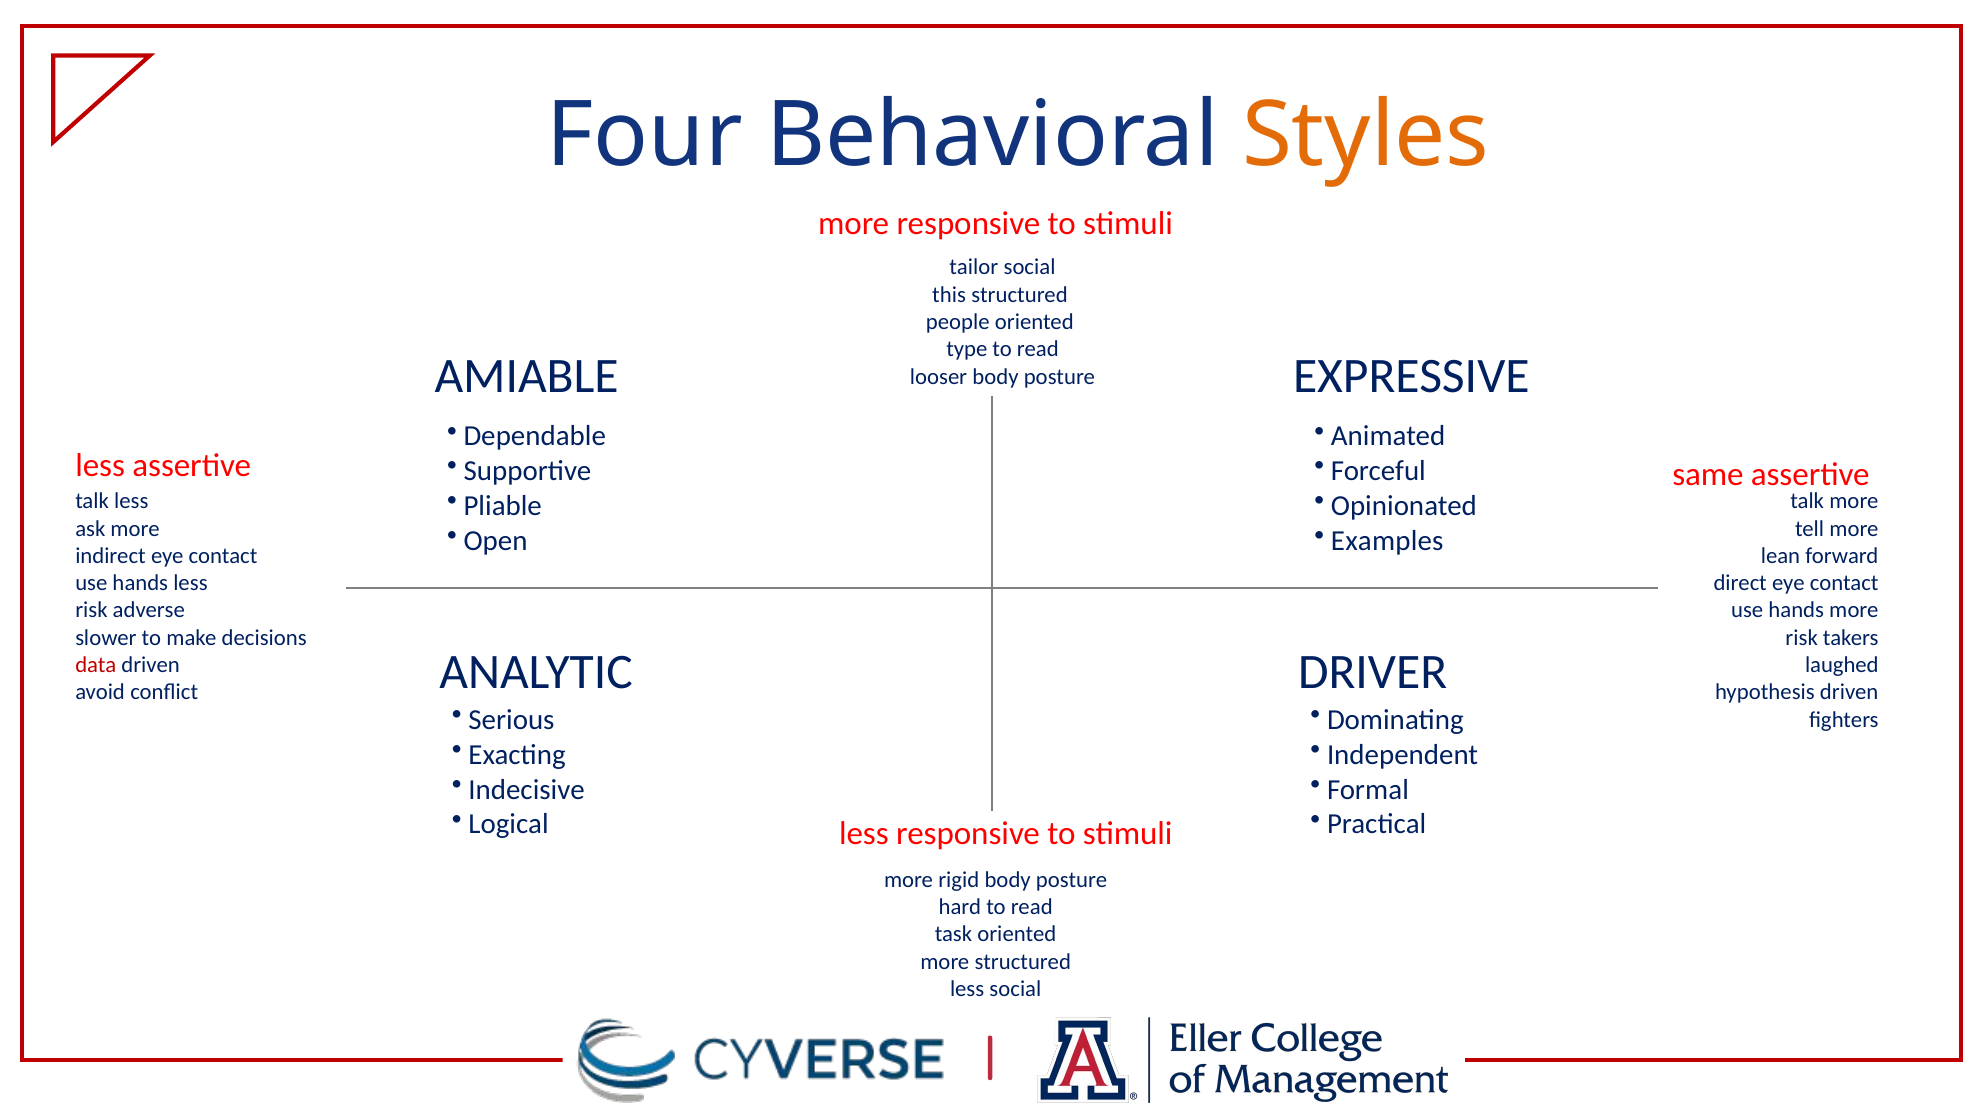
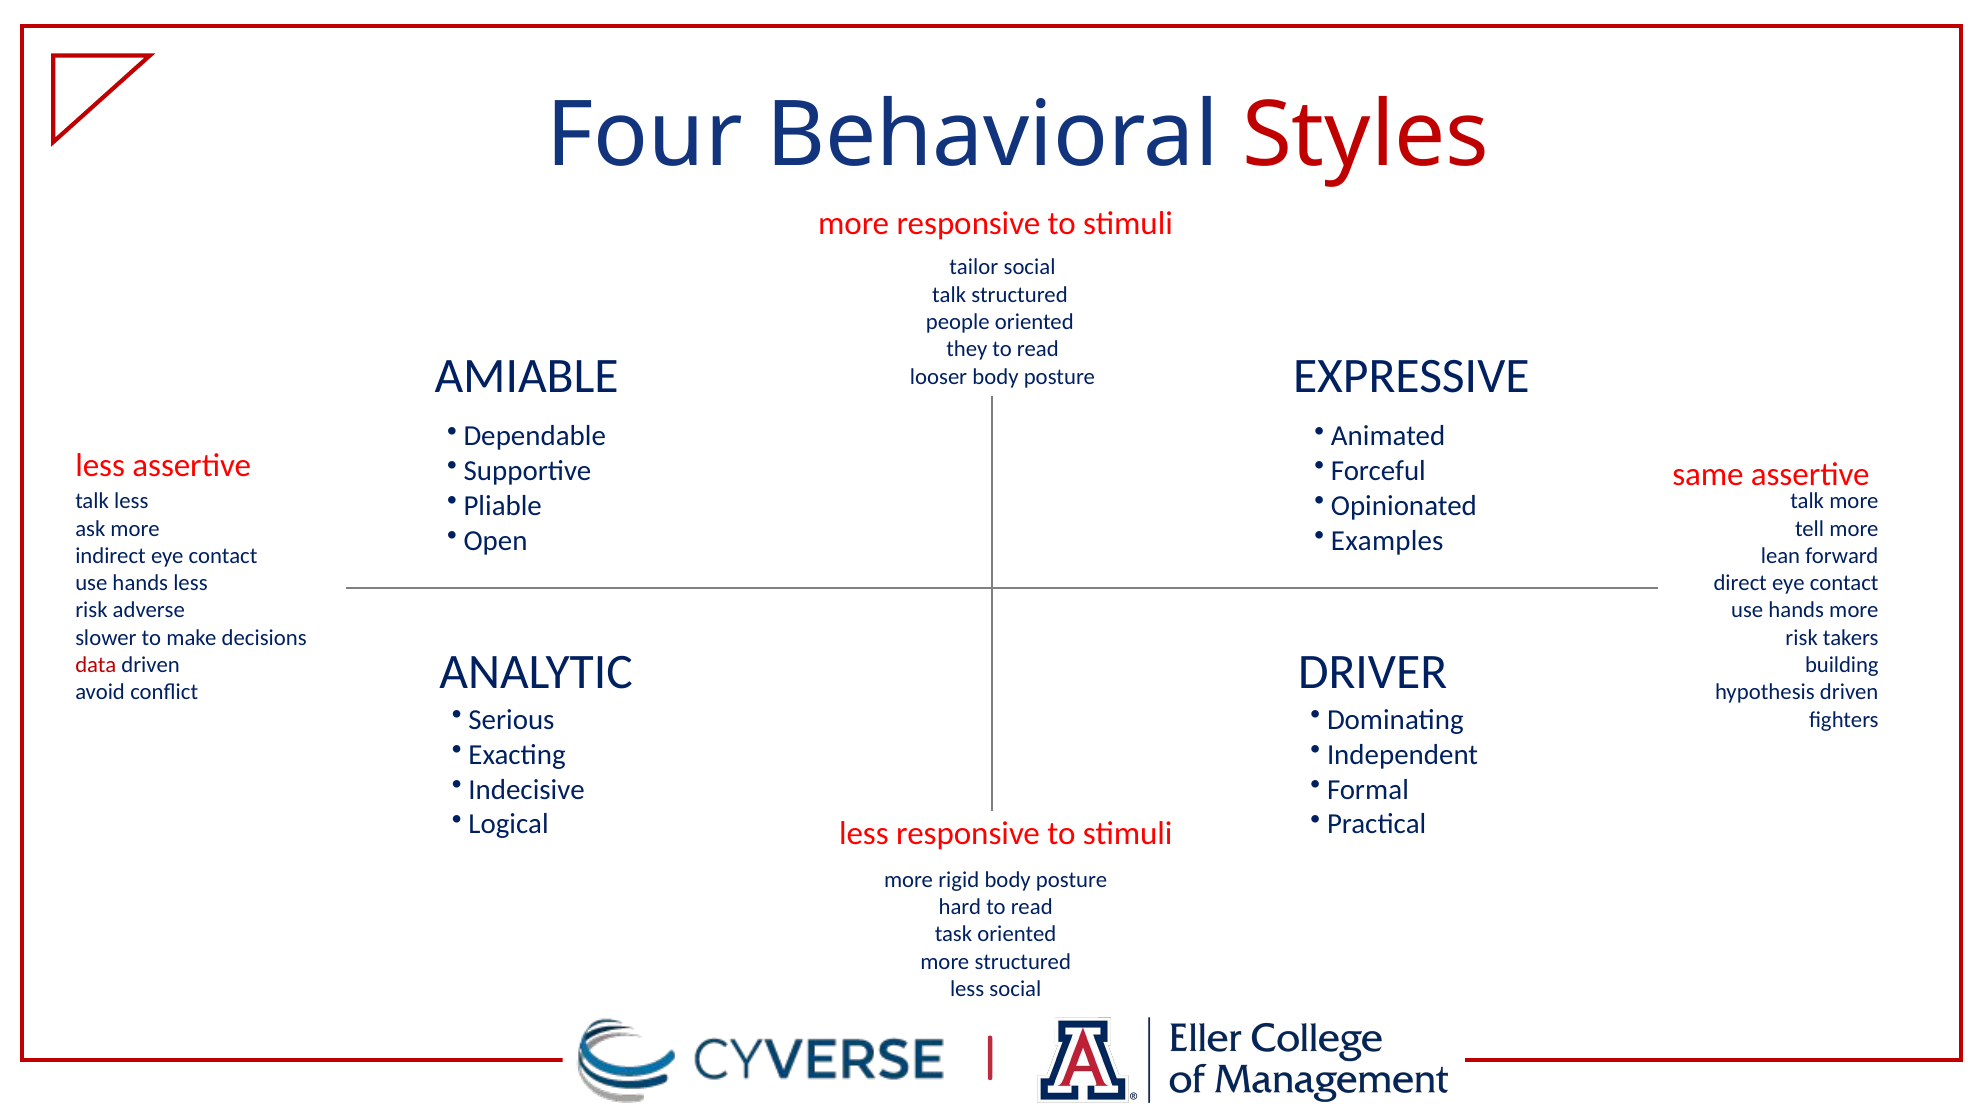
Styles colour: orange -> red
this at (949, 295): this -> talk
type: type -> they
laughed: laughed -> building
